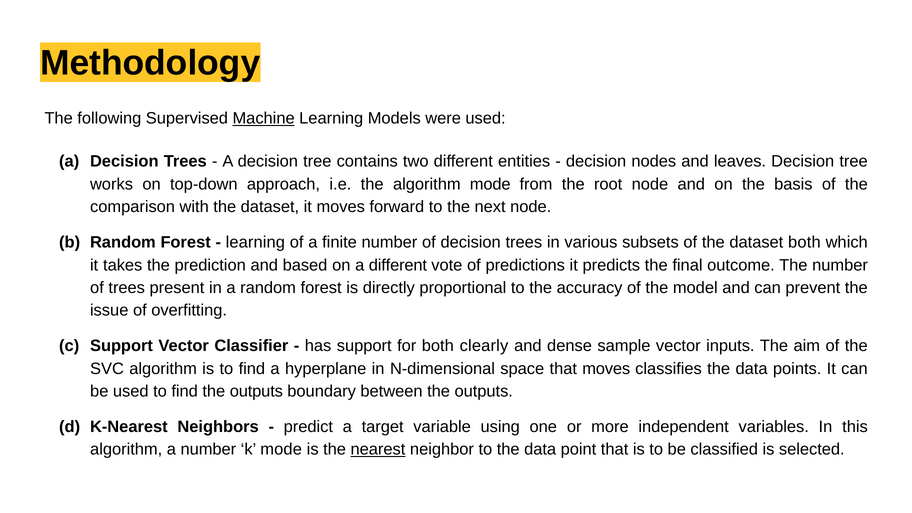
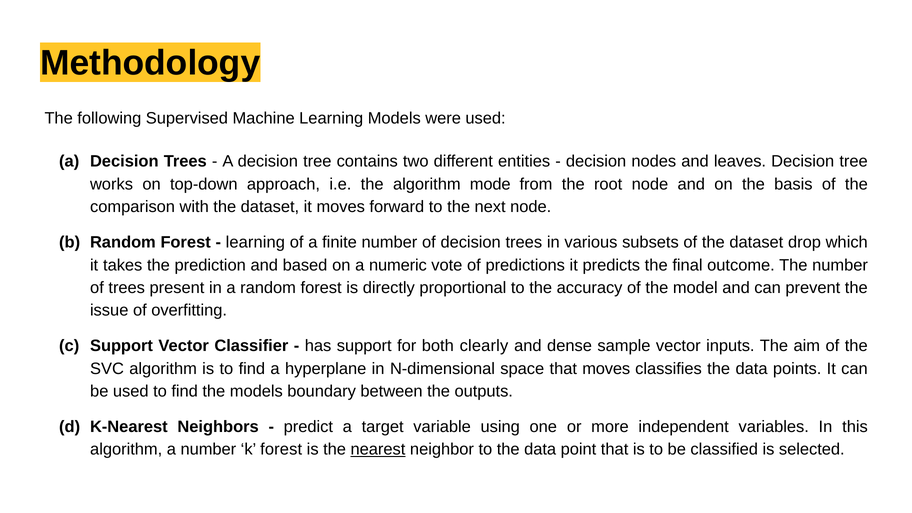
Machine underline: present -> none
dataset both: both -> drop
a different: different -> numeric
find the outputs: outputs -> models
k mode: mode -> forest
